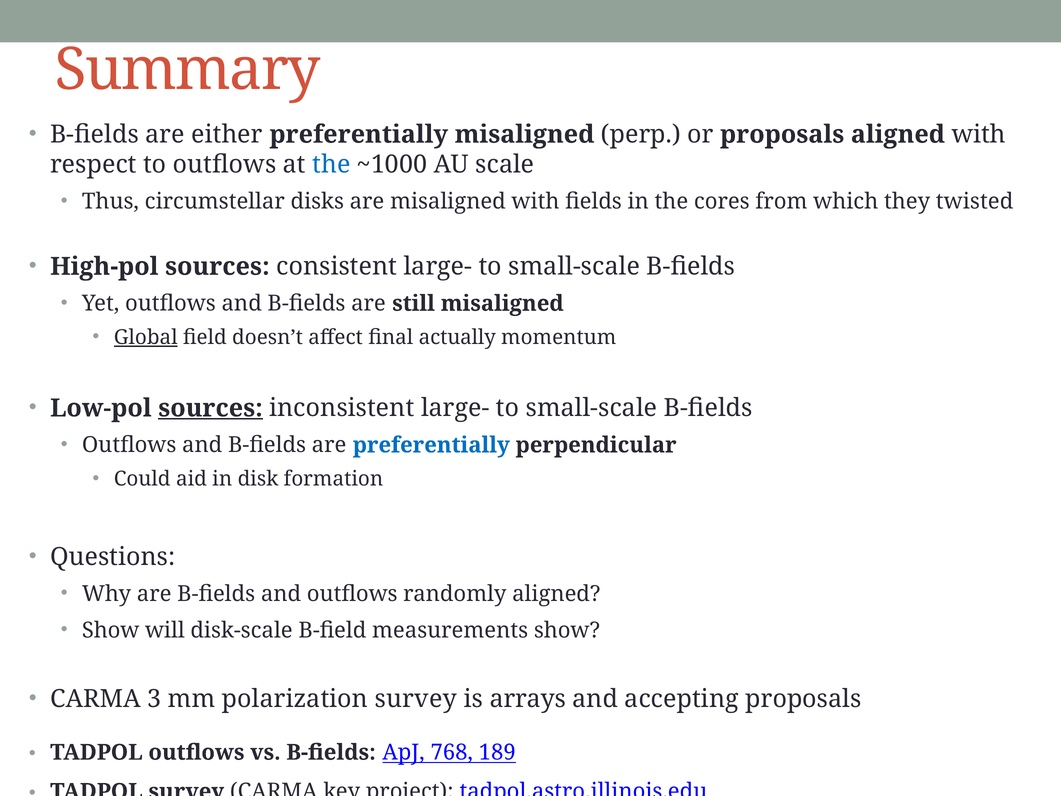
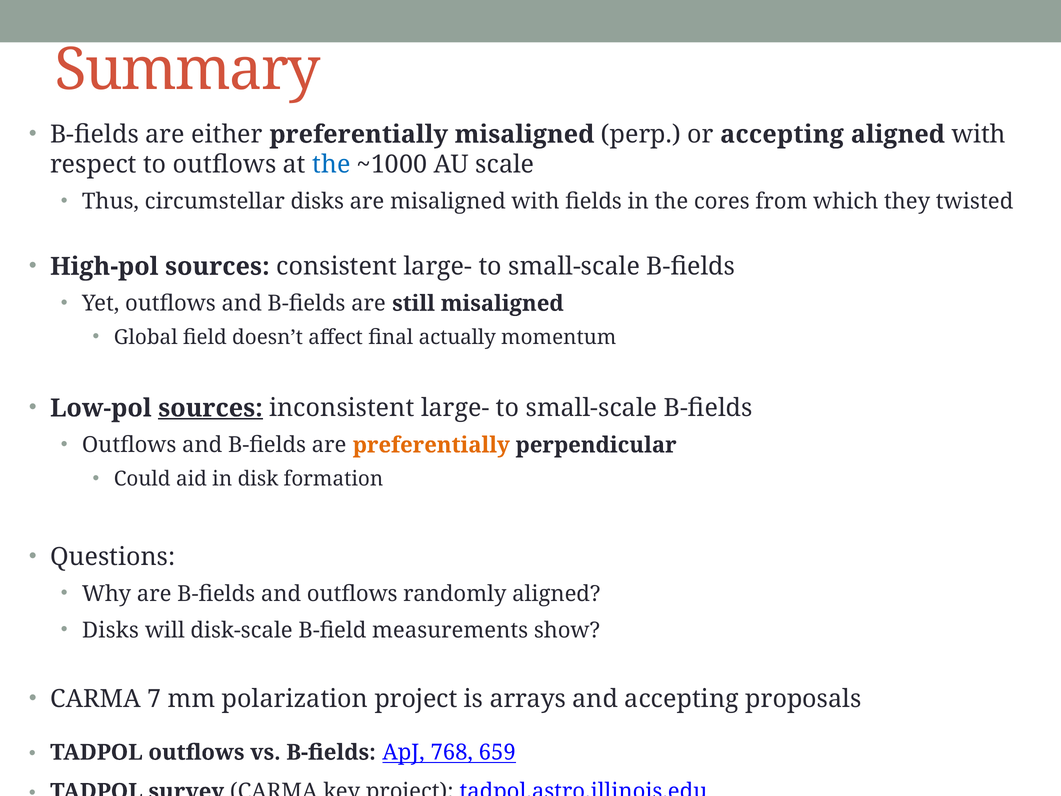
or proposals: proposals -> accepting
Global underline: present -> none
preferentially at (431, 445) colour: blue -> orange
Show at (111, 630): Show -> Disks
3: 3 -> 7
polarization survey: survey -> project
189: 189 -> 659
